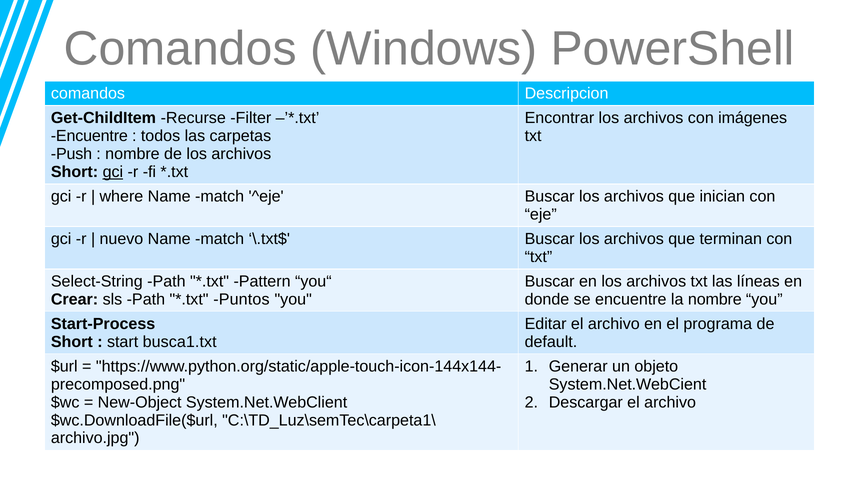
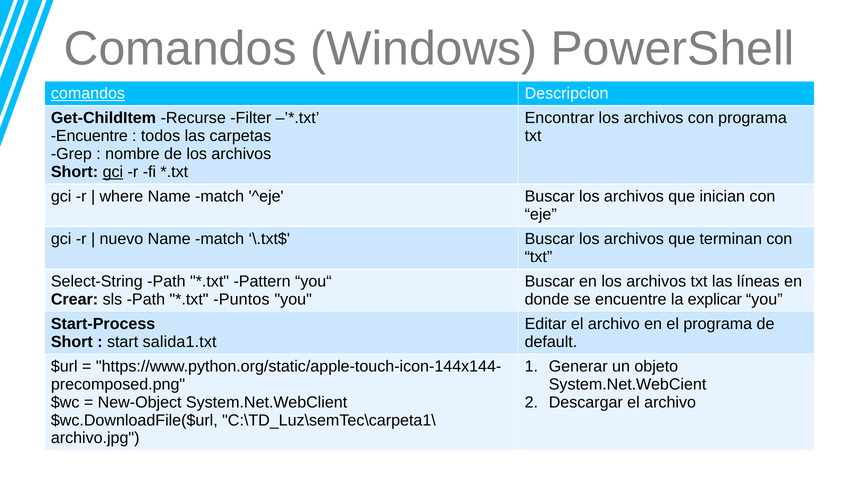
comandos at (88, 94) underline: none -> present
con imágenes: imágenes -> programa
Push: Push -> Grep
la nombre: nombre -> explicar
busca1.txt: busca1.txt -> salida1.txt
